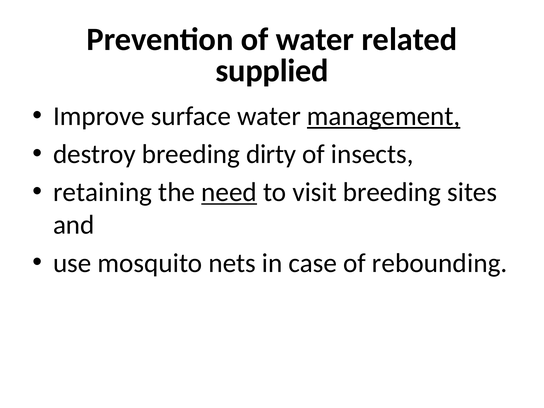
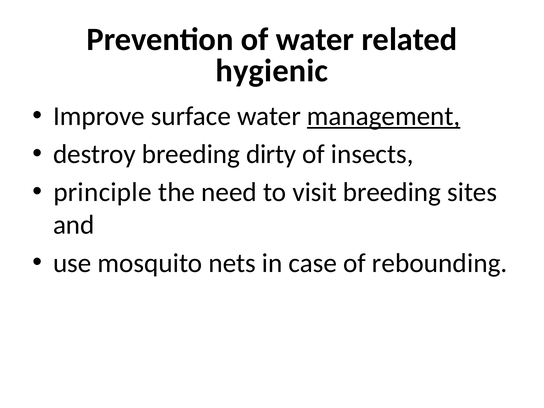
supplied: supplied -> hygienic
retaining: retaining -> principle
need underline: present -> none
